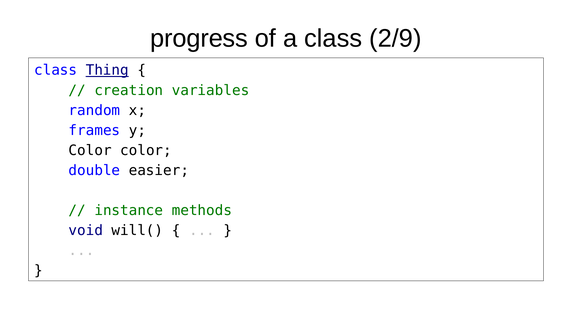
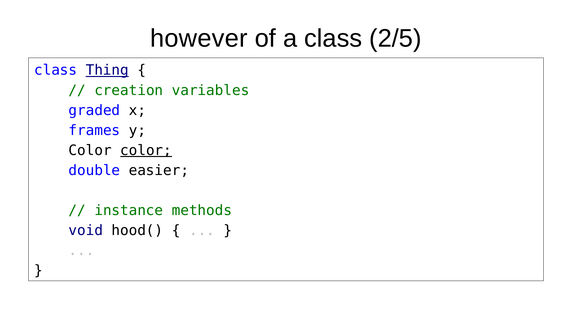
progress: progress -> however
2/9: 2/9 -> 2/5
random: random -> graded
color at (146, 150) underline: none -> present
will(: will( -> hood(
